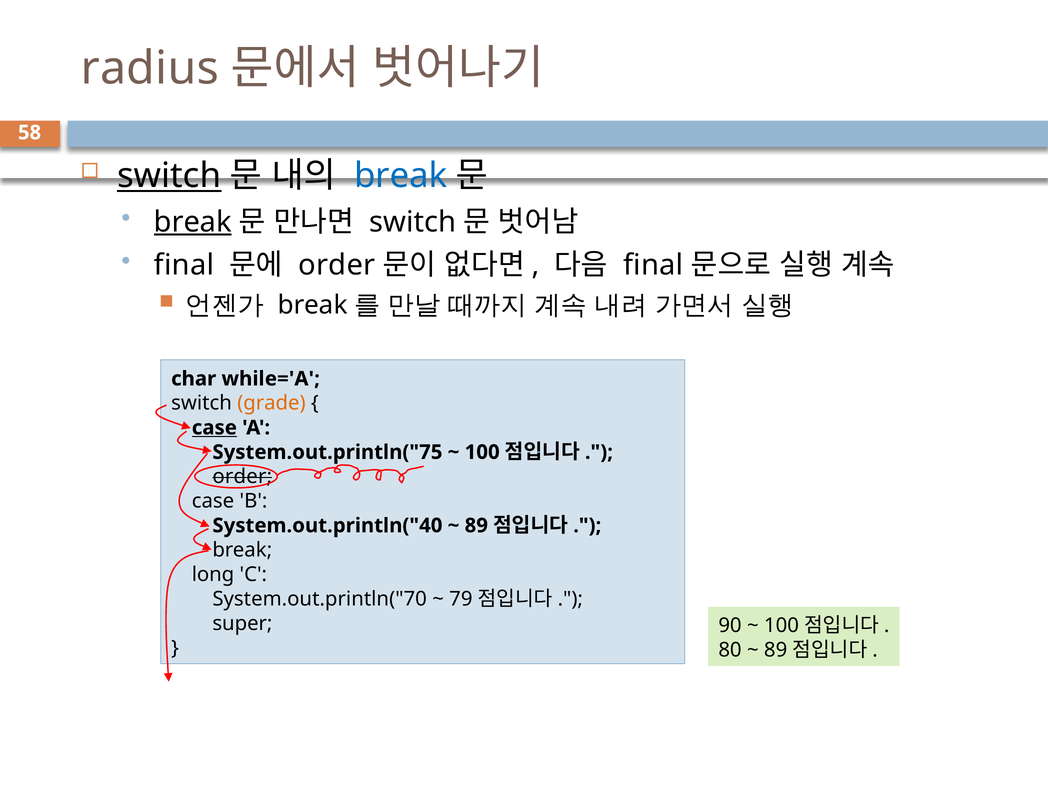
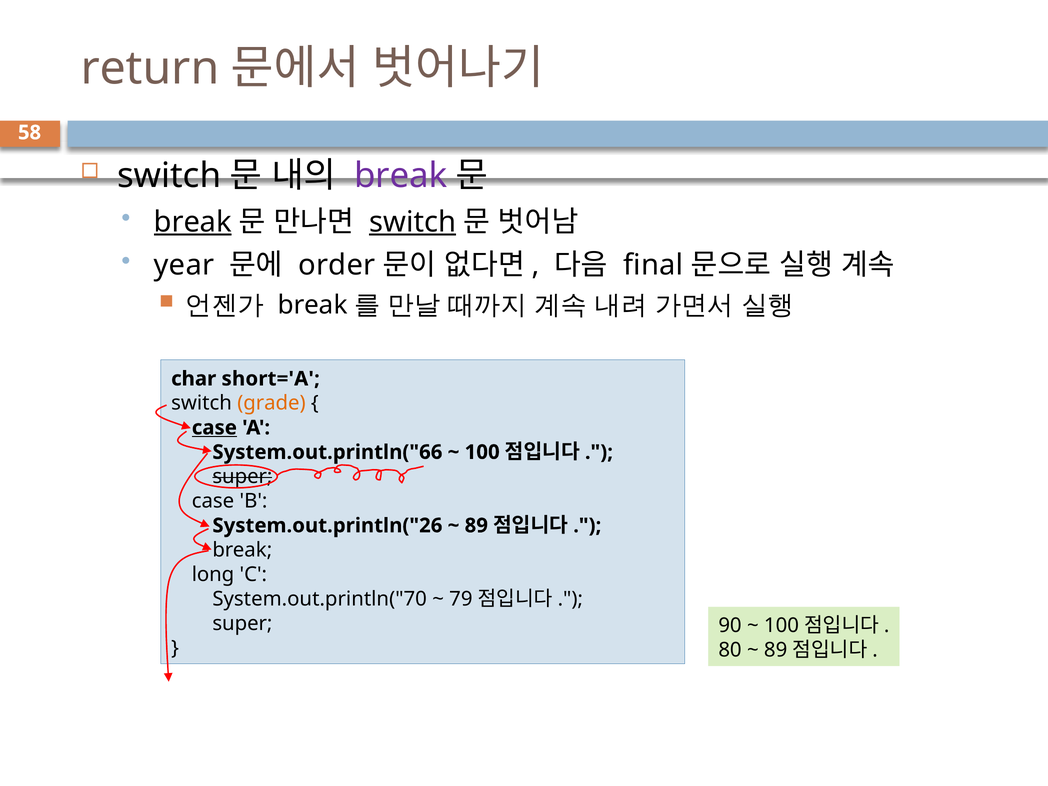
radius: radius -> return
switch at (169, 176) underline: present -> none
break at (401, 176) colour: blue -> purple
switch at (413, 222) underline: none -> present
final at (184, 265): final -> year
while='A: while='A -> short='A
System.out.println("75: System.out.println("75 -> System.out.println("66
order at (242, 477): order -> super
System.out.println("40: System.out.println("40 -> System.out.println("26
